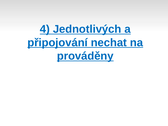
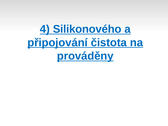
Jednotlivých: Jednotlivých -> Silikonového
nechat: nechat -> čistota
